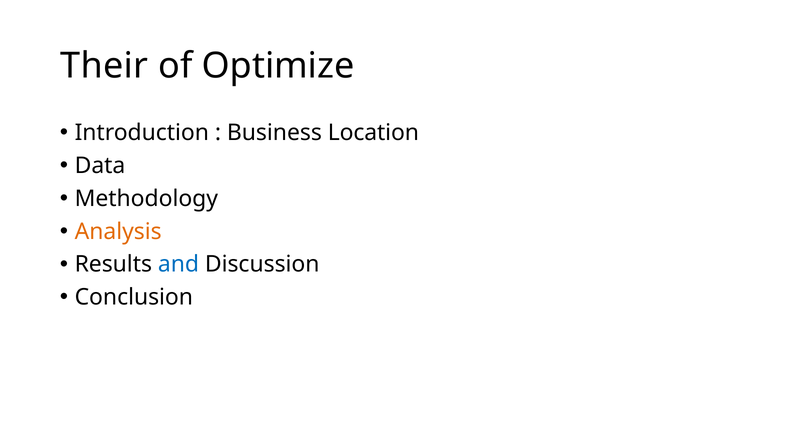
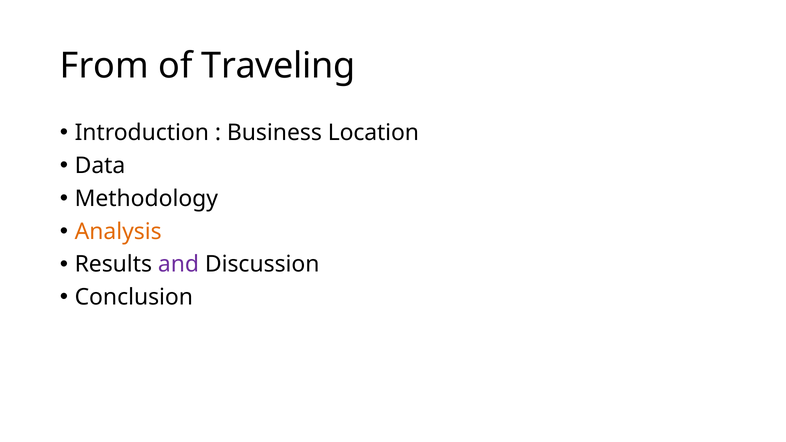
Their: Their -> From
Optimize: Optimize -> Traveling
and colour: blue -> purple
